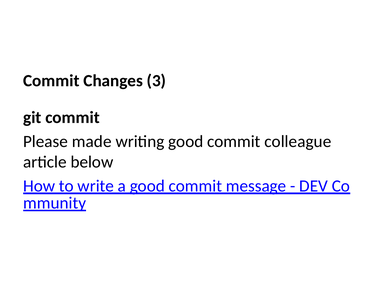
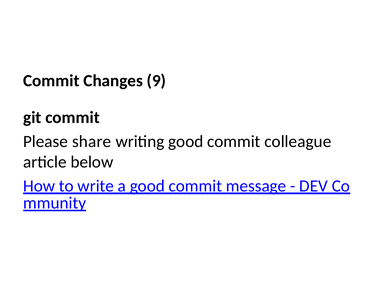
3: 3 -> 9
made: made -> share
